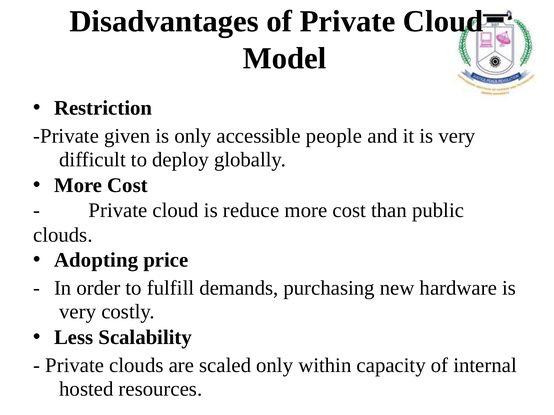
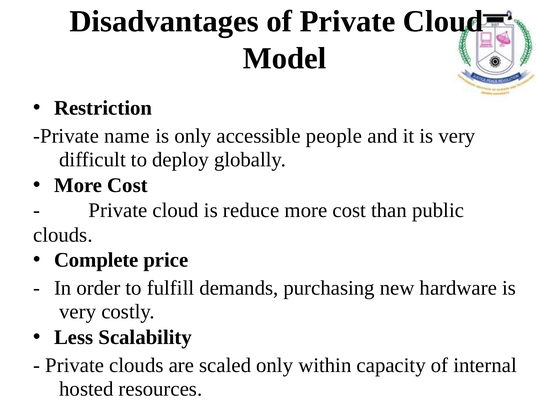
given: given -> name
Adopting: Adopting -> Complete
